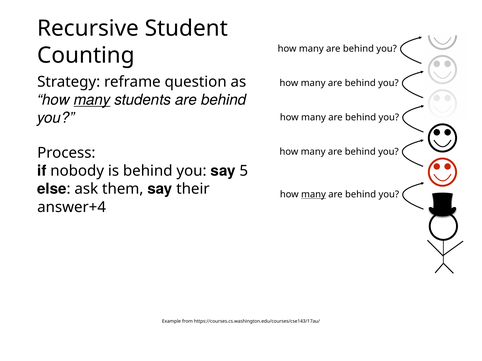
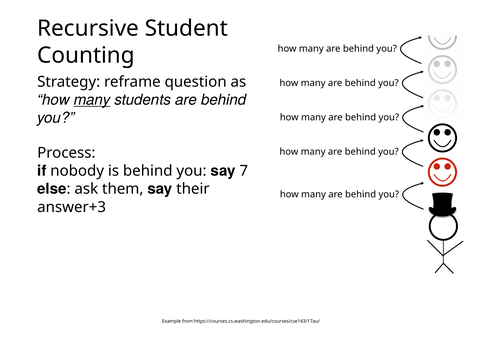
5: 5 -> 7
many at (313, 195) underline: present -> none
answer+4: answer+4 -> answer+3
